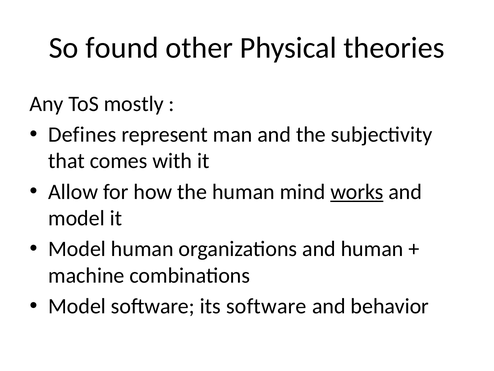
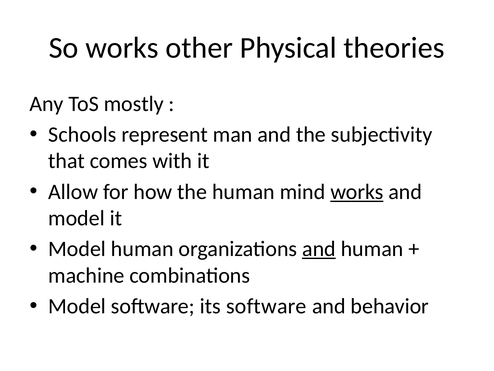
So found: found -> works
Defines: Defines -> Schools
and at (319, 249) underline: none -> present
